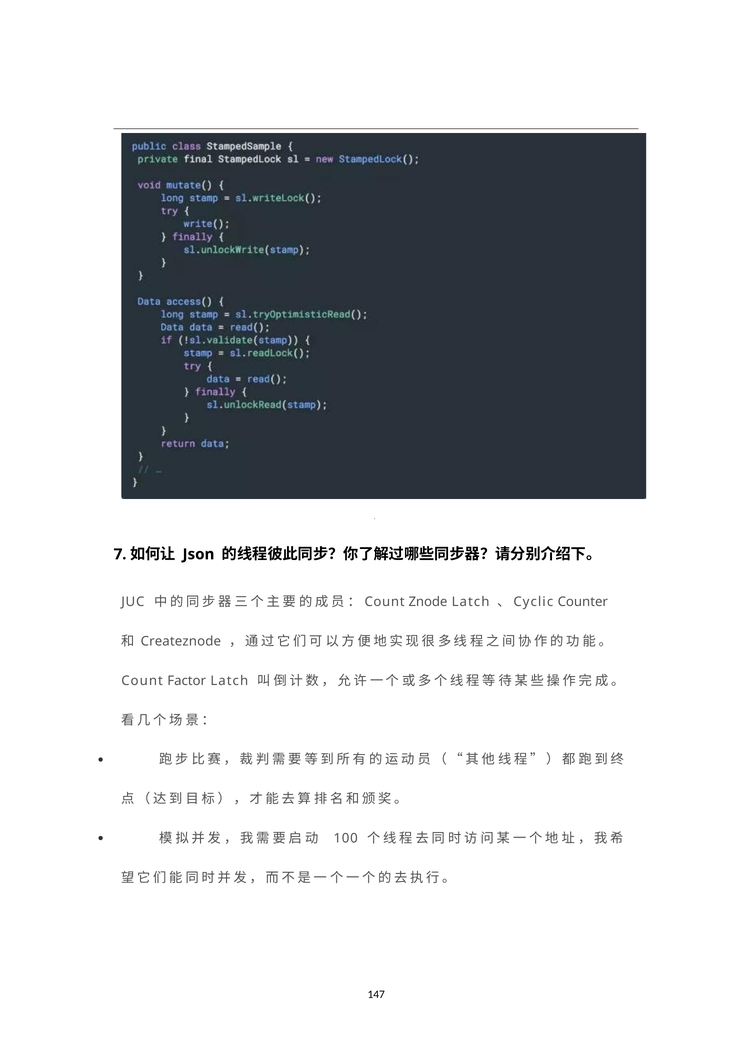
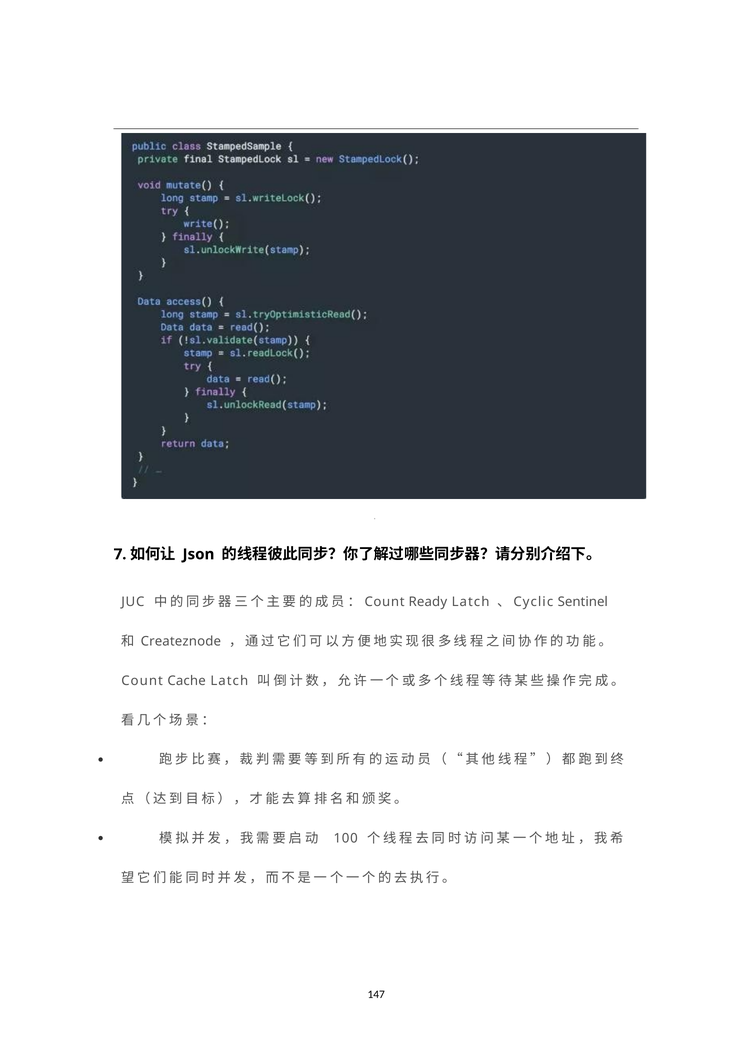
Znode: Znode -> Ready
Counter: Counter -> Sentinel
Factor: Factor -> Cache
